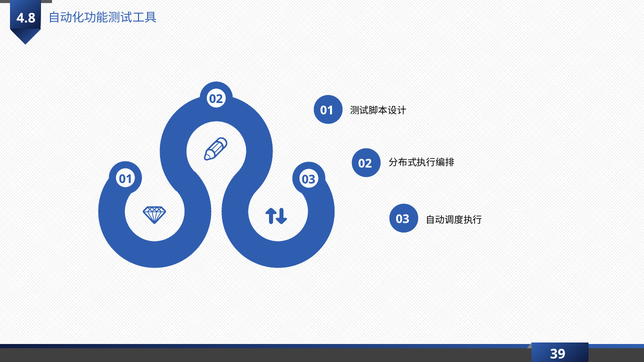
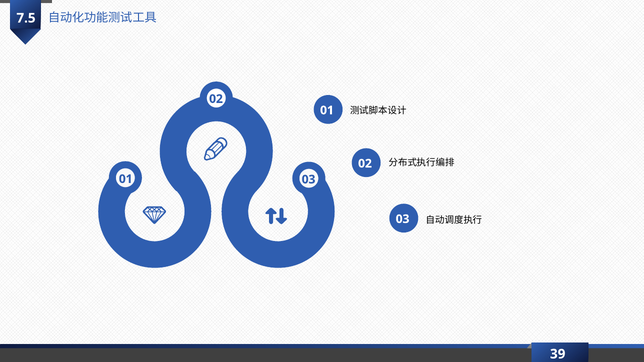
4.8: 4.8 -> 7.5
